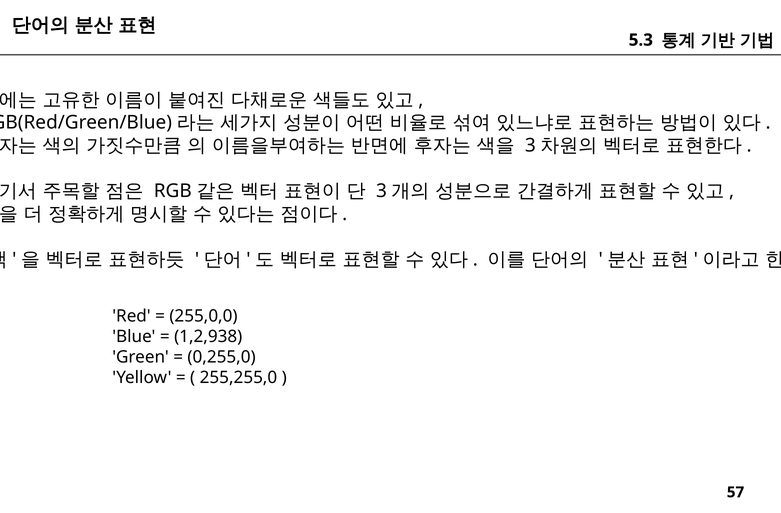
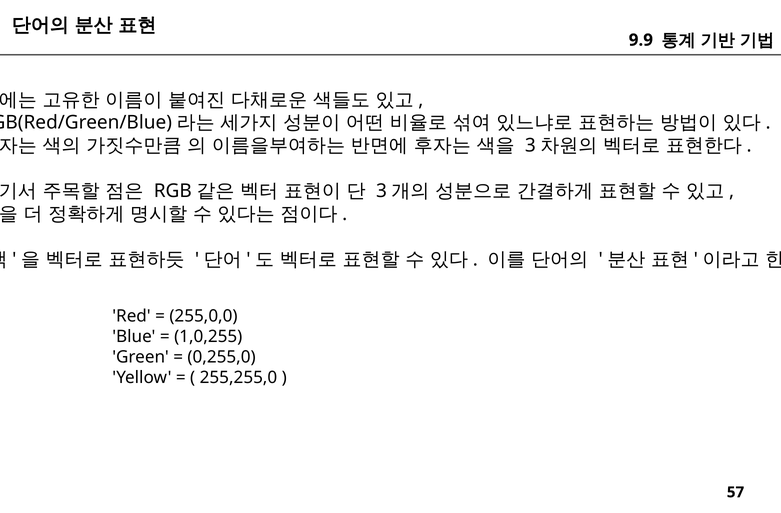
5.3: 5.3 -> 9.9
1,2,938: 1,2,938 -> 1,0,255
